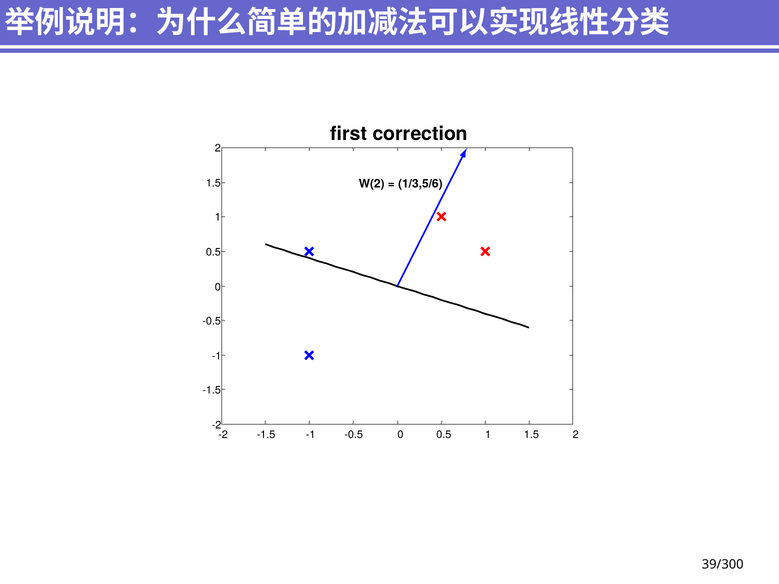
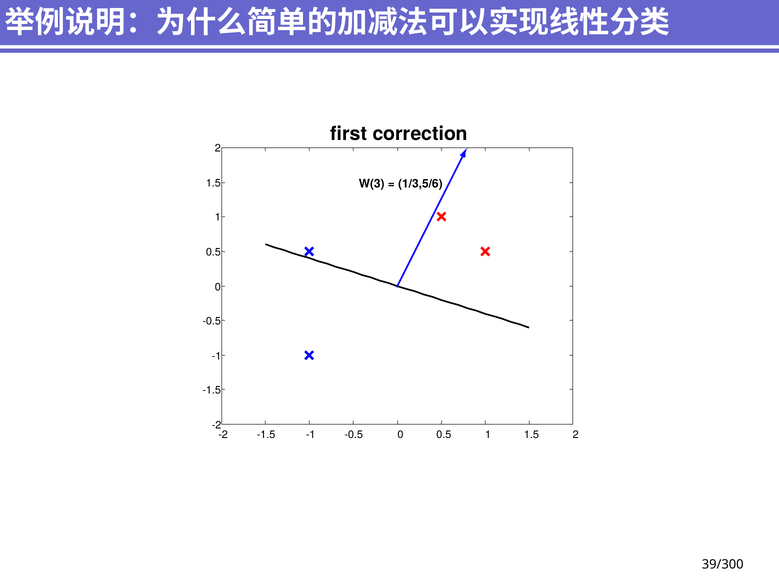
W(2: W(2 -> W(3
